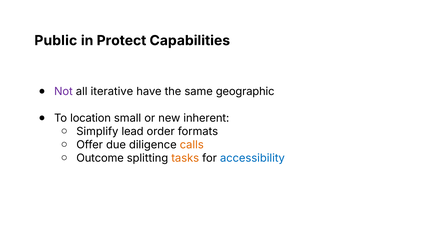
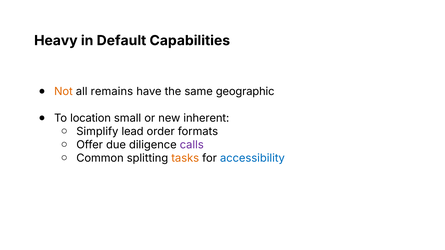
Public: Public -> Heavy
Protect: Protect -> Default
Not colour: purple -> orange
iterative: iterative -> remains
calls colour: orange -> purple
Outcome: Outcome -> Common
